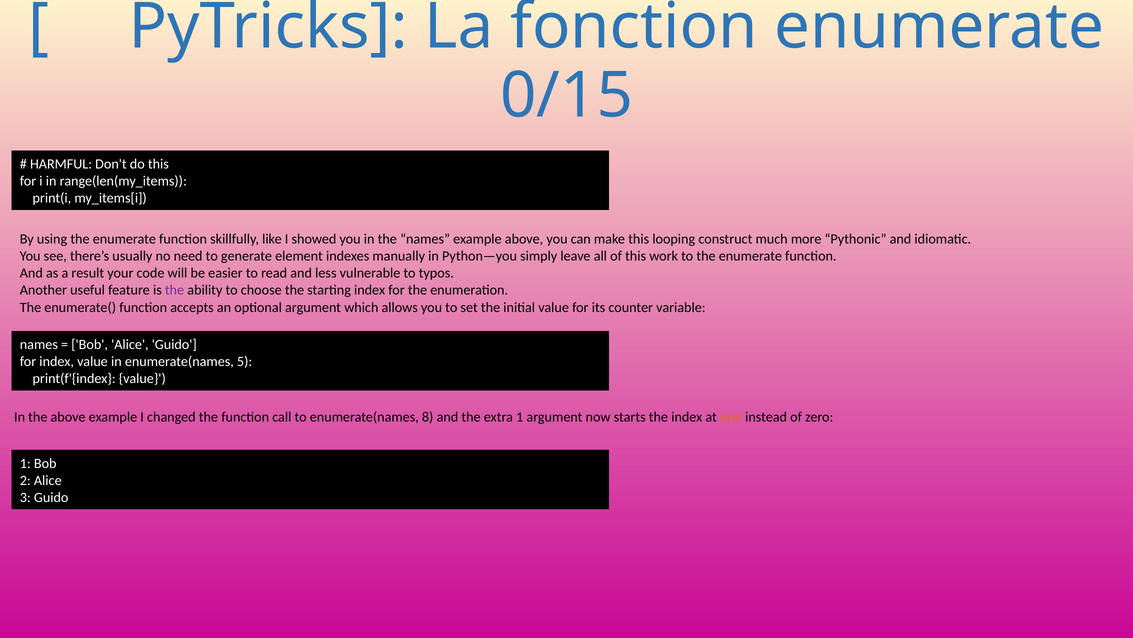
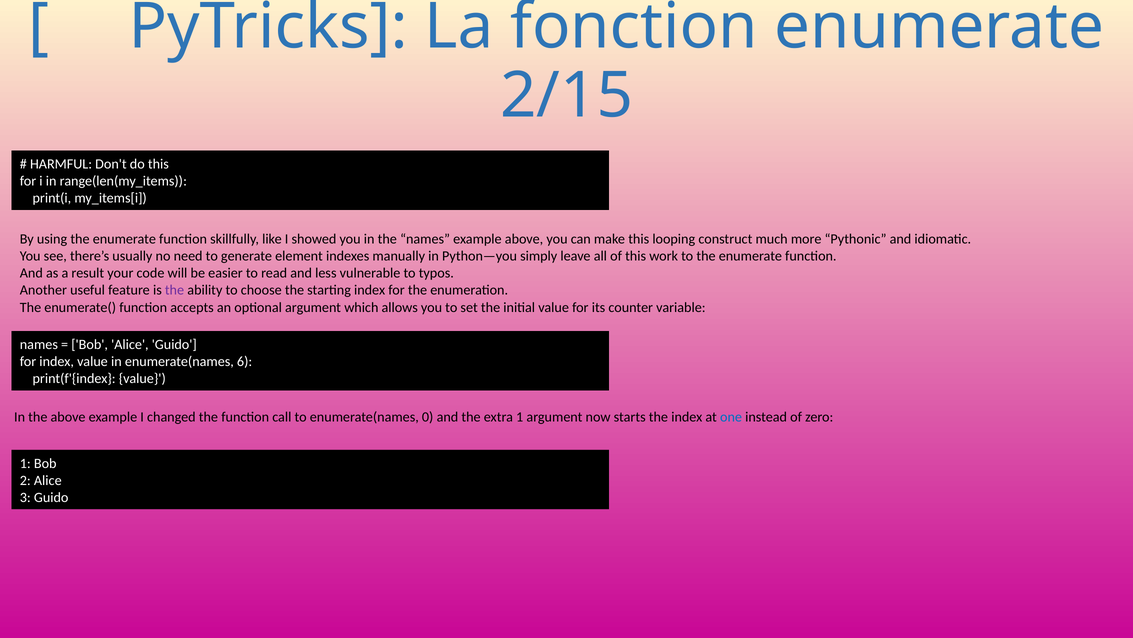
0/15: 0/15 -> 2/15
5: 5 -> 6
8: 8 -> 0
one colour: orange -> blue
